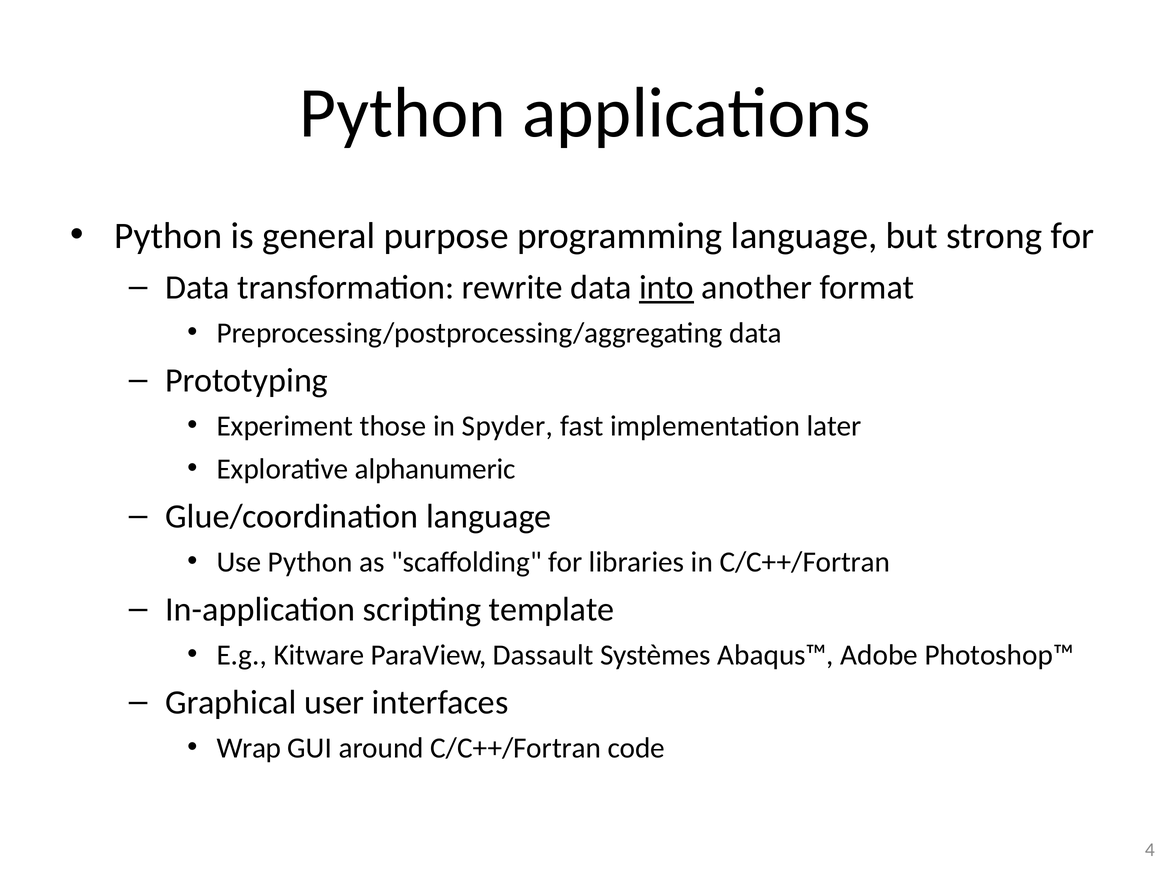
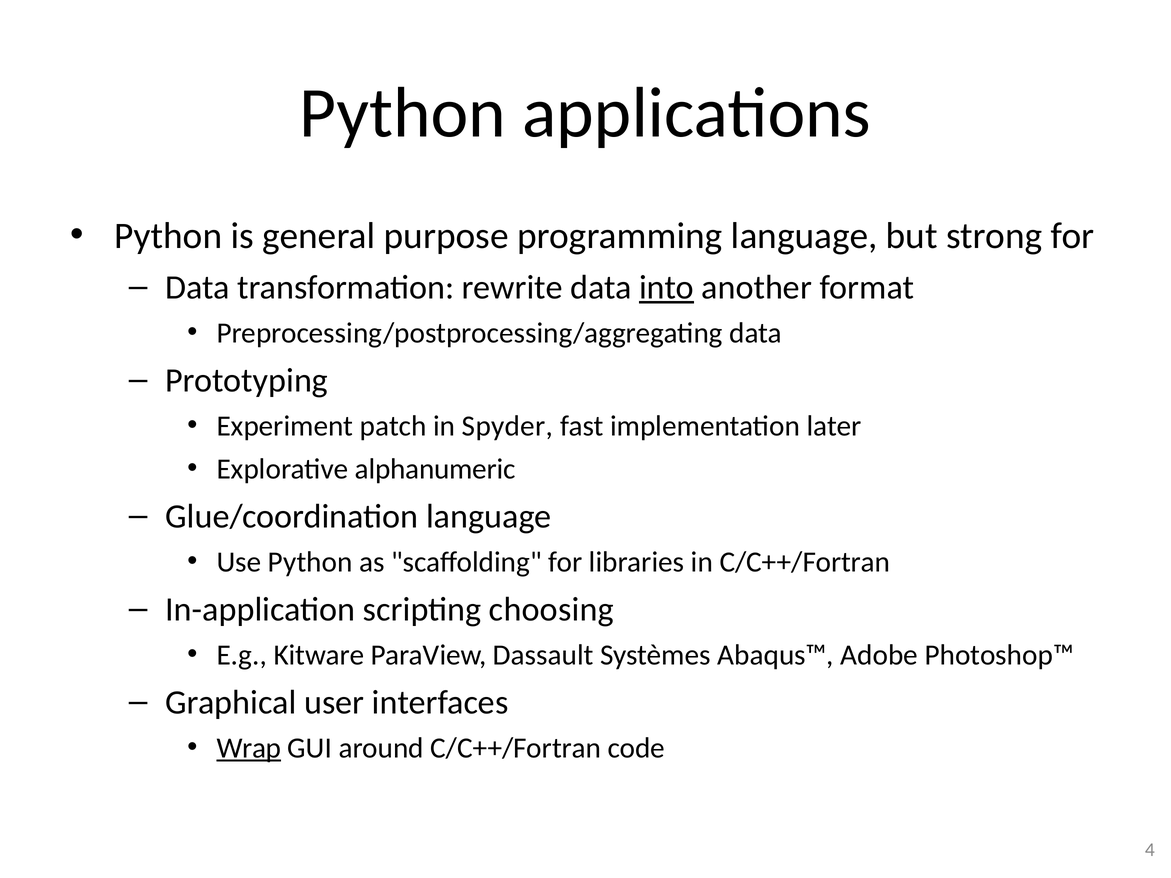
those: those -> patch
template: template -> choosing
Wrap underline: none -> present
